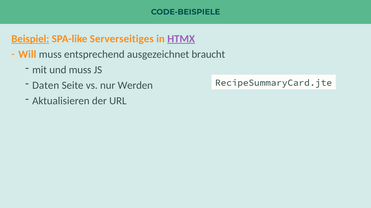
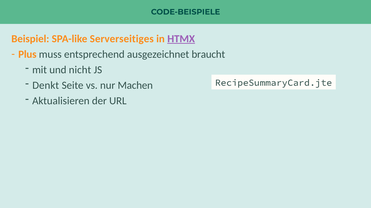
Beispiel underline: present -> none
Will: Will -> Plus
und muss: muss -> nicht
Daten: Daten -> Denkt
Werden: Werden -> Machen
